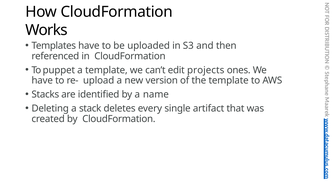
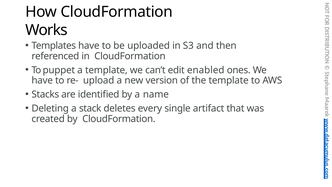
projects: projects -> enabled
